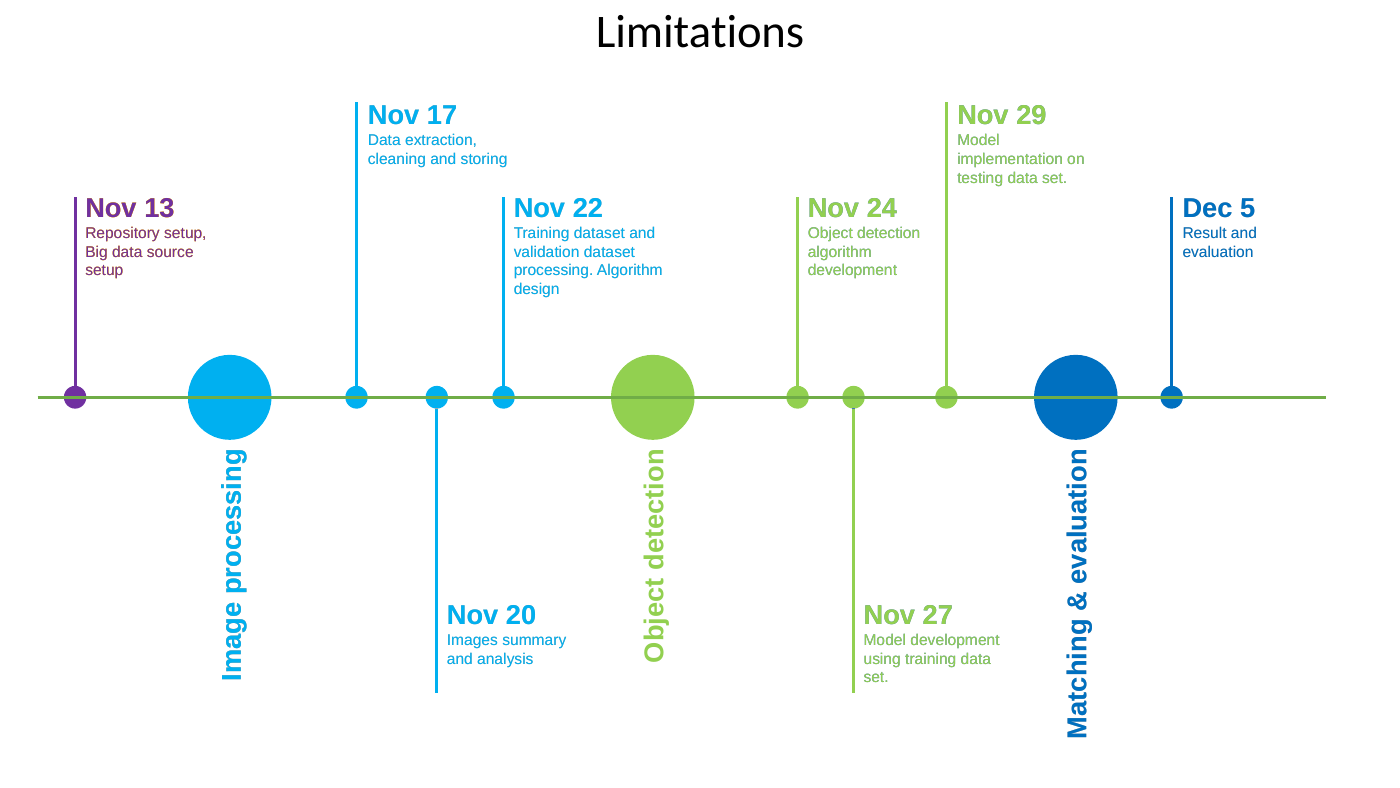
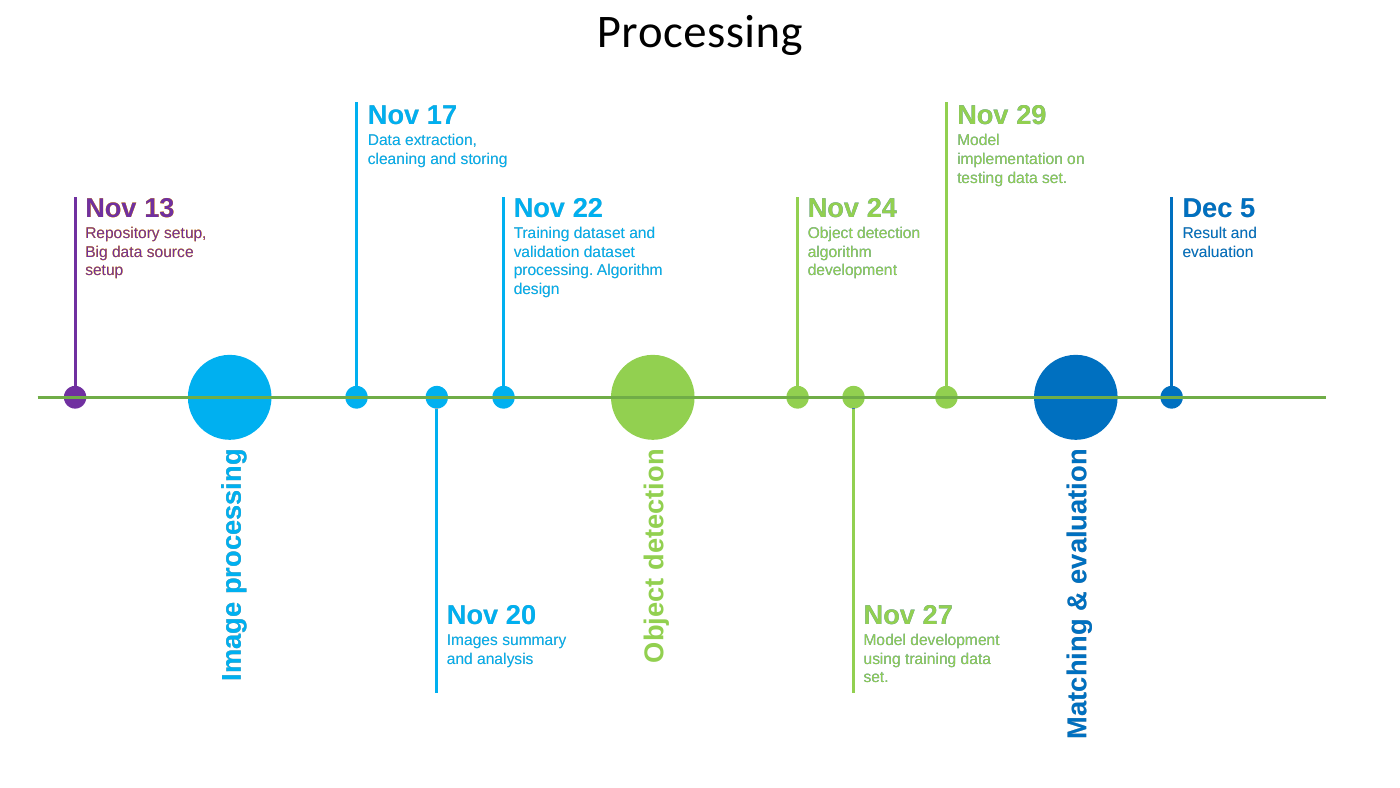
Limitations at (700, 33): Limitations -> Processing
